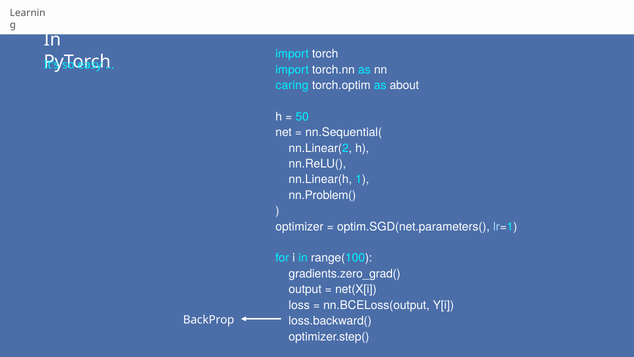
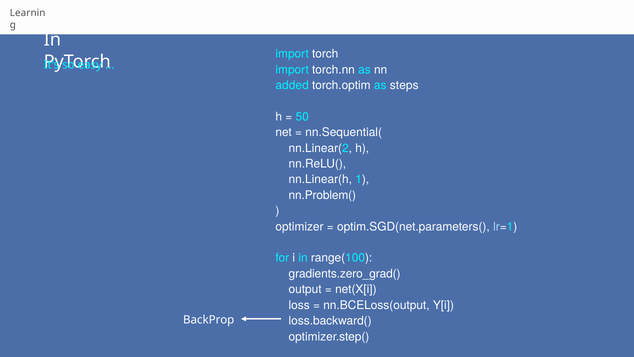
caring: caring -> added
about: about -> steps
